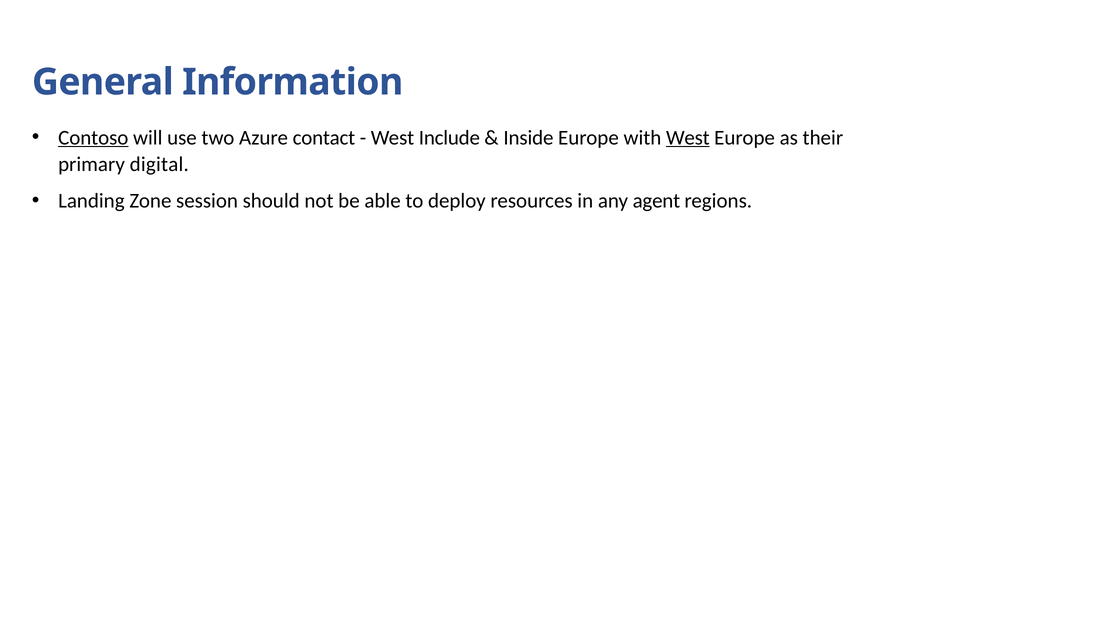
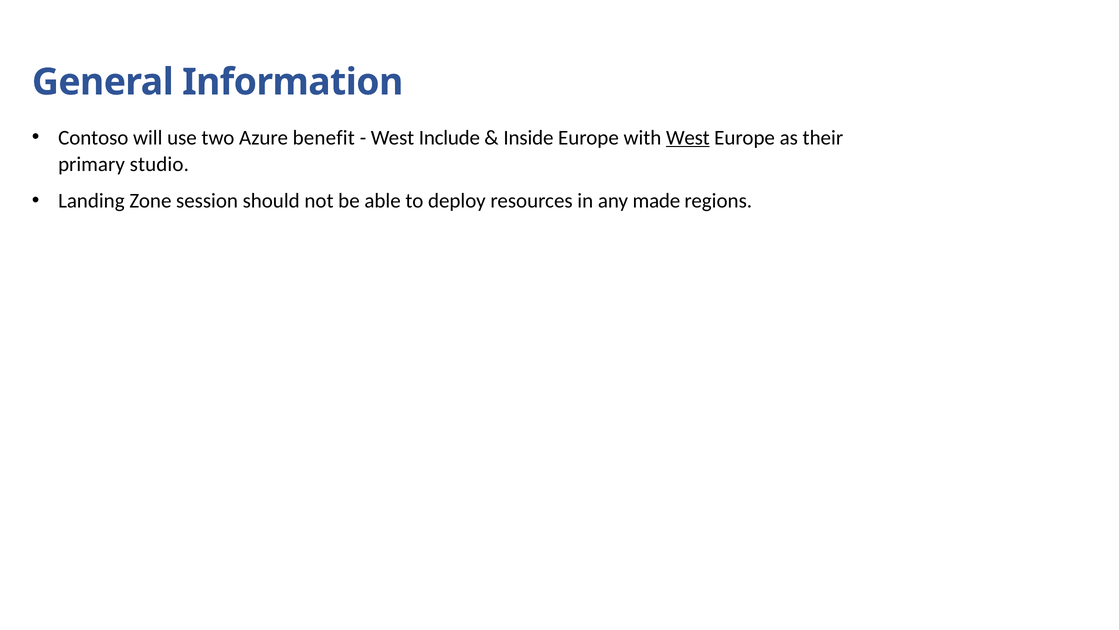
Contoso underline: present -> none
contact: contact -> benefit
digital: digital -> studio
agent: agent -> made
